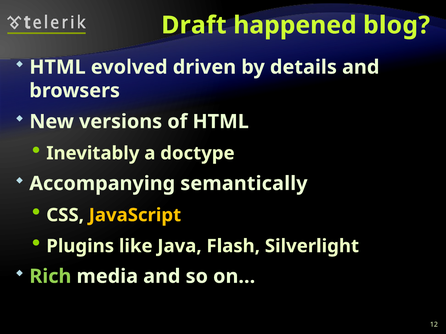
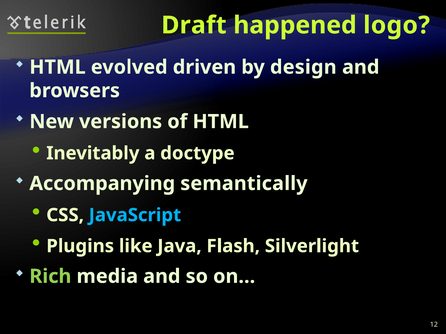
blog: blog -> logo
details: details -> design
JavaScript colour: yellow -> light blue
